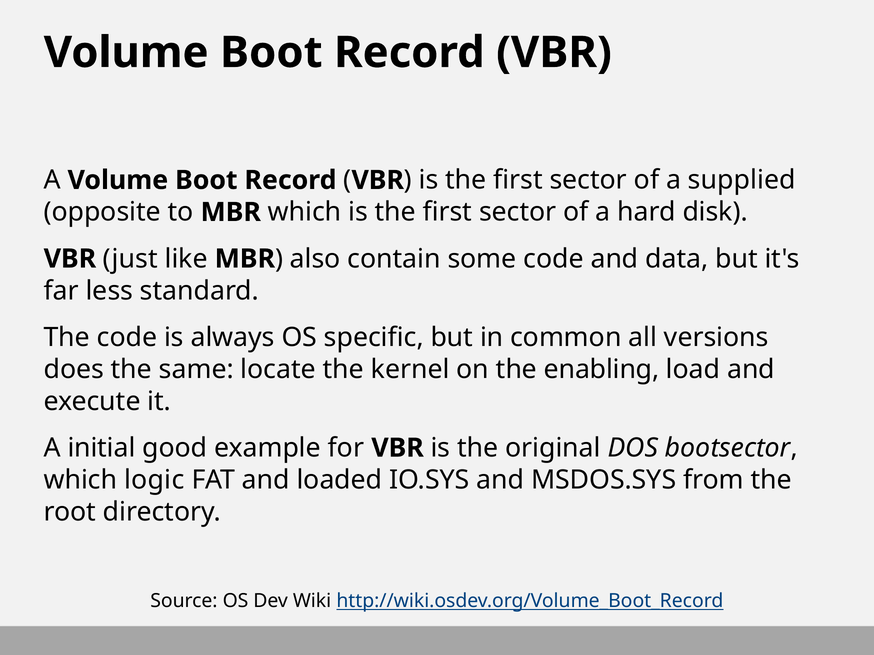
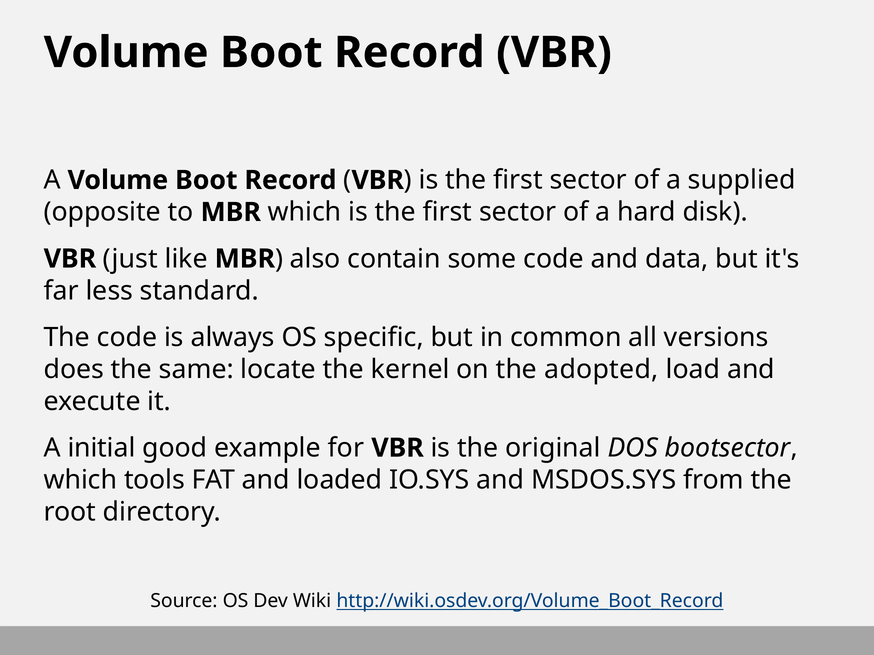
enabling: enabling -> adopted
logic: logic -> tools
